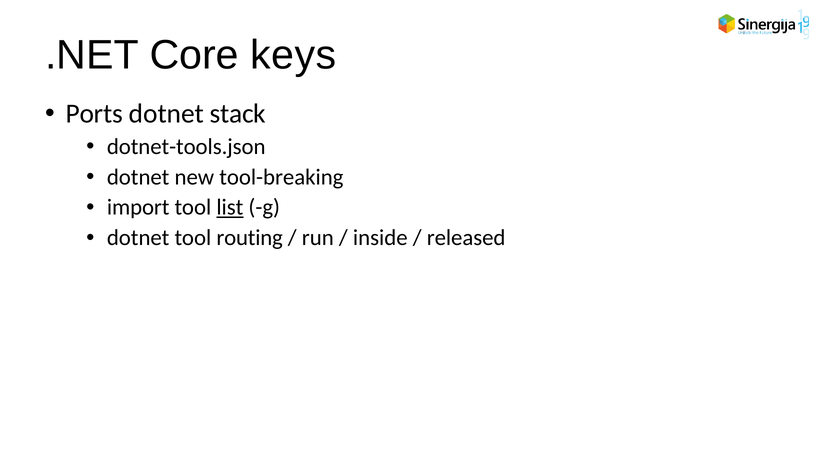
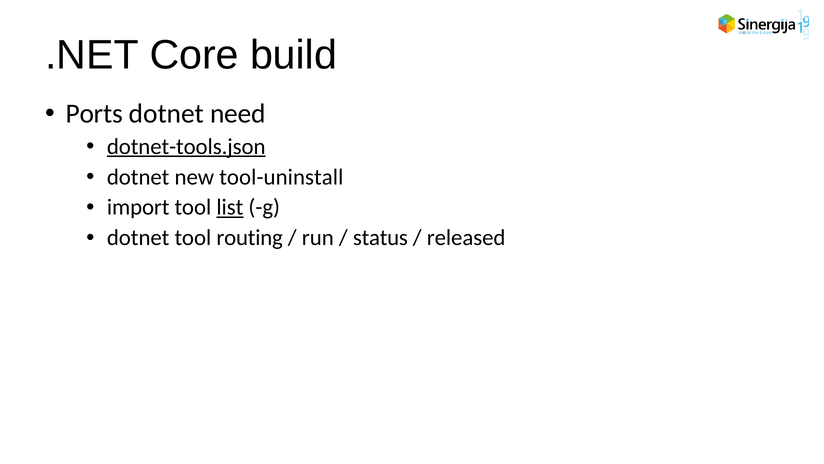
keys: keys -> build
stack: stack -> need
dotnet-tools.json underline: none -> present
tool-breaking: tool-breaking -> tool-uninstall
inside: inside -> status
